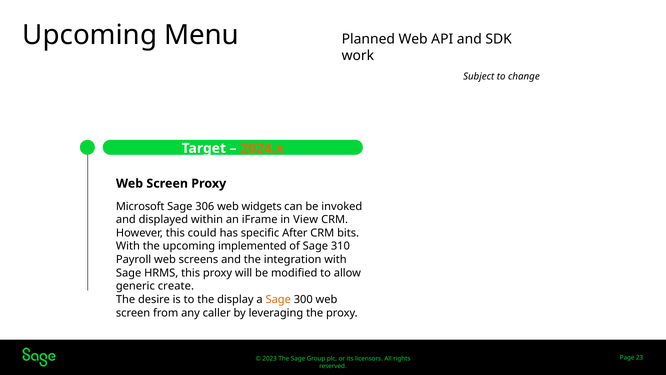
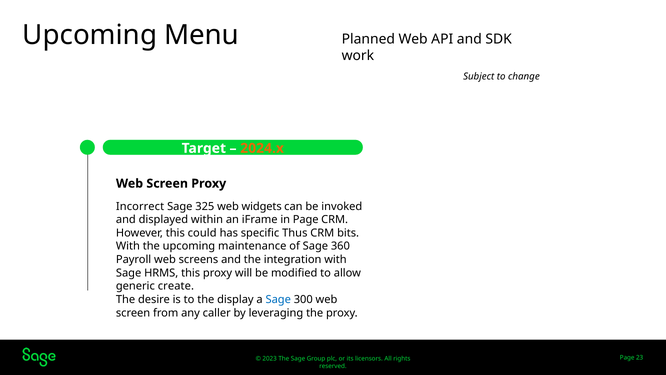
Microsoft: Microsoft -> Incorrect
306: 306 -> 325
in View: View -> Page
After: After -> Thus
implemented: implemented -> maintenance
310: 310 -> 360
Sage at (278, 299) colour: orange -> blue
